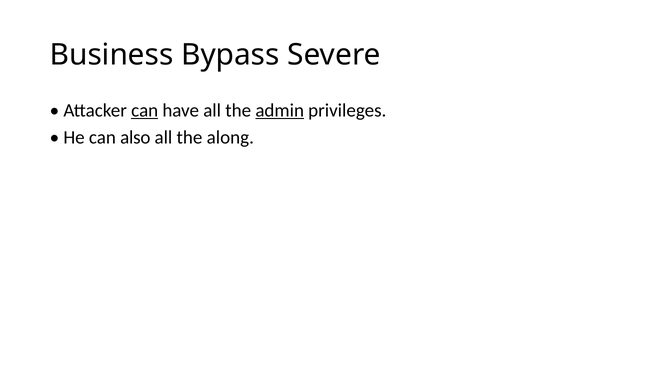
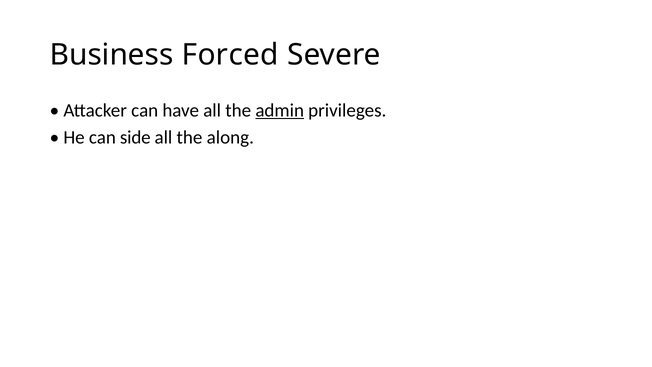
Bypass: Bypass -> Forced
can at (145, 110) underline: present -> none
also: also -> side
